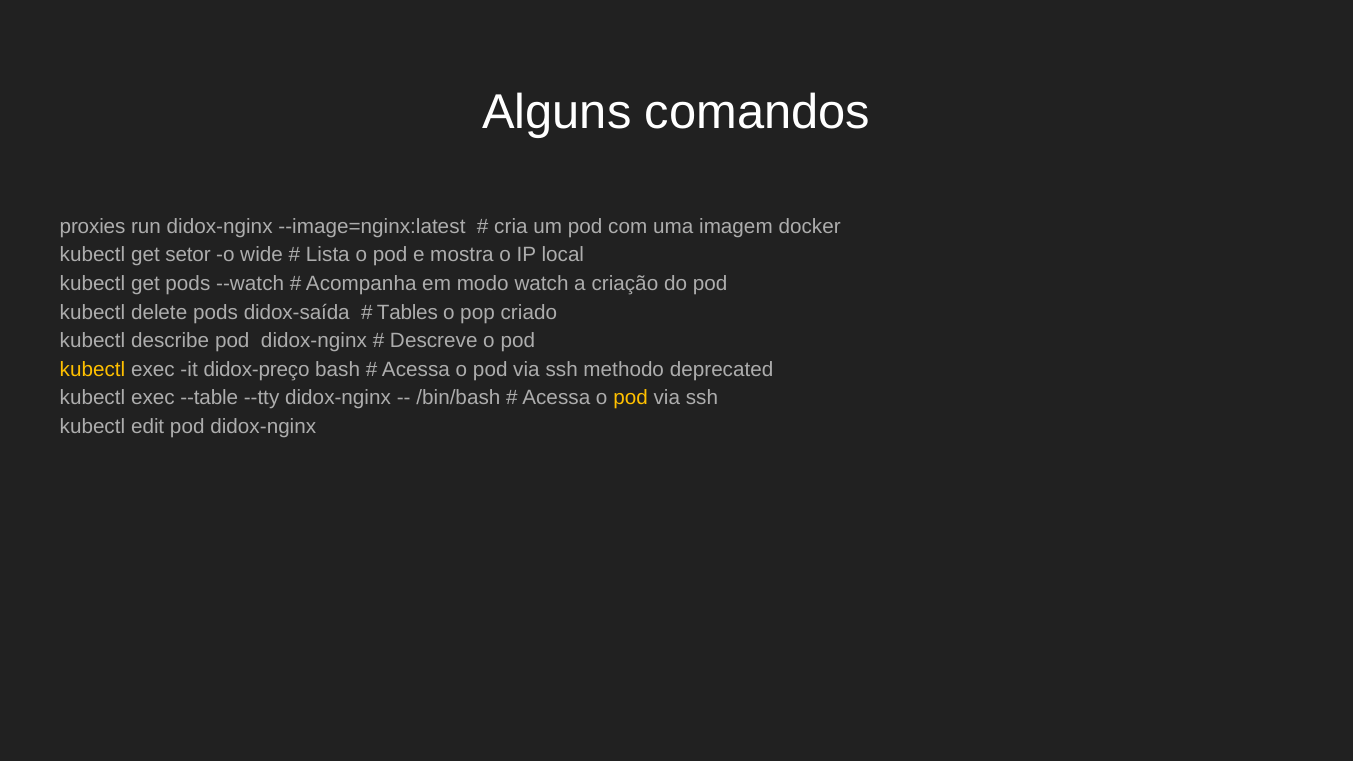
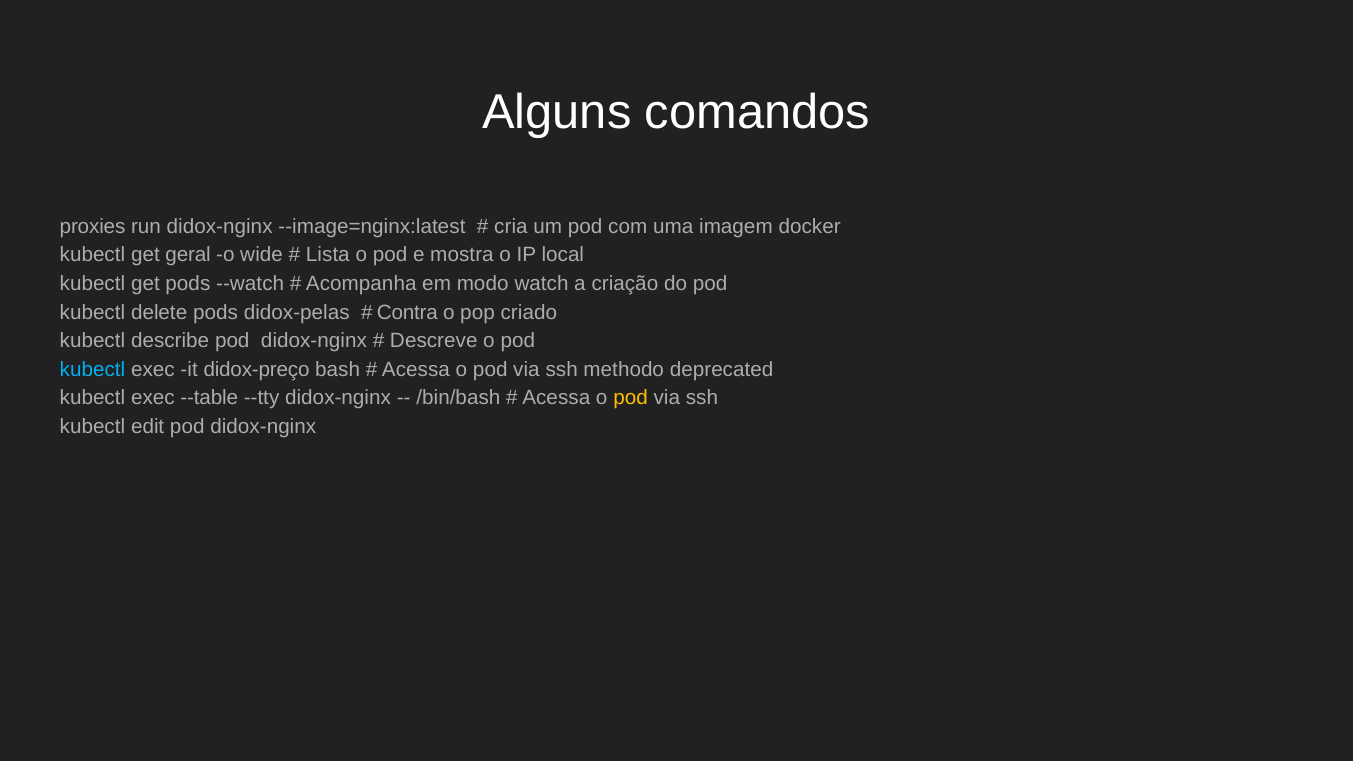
setor: setor -> geral
didox-saída: didox-saída -> didox-pelas
Tables: Tables -> Contra
kubectl at (92, 370) colour: yellow -> light blue
